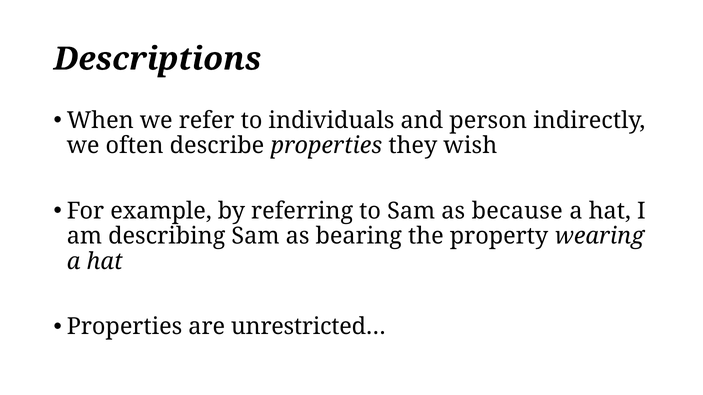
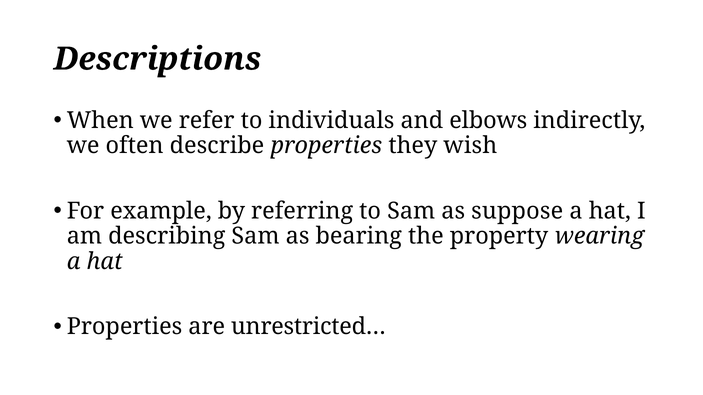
person: person -> elbows
because: because -> suppose
